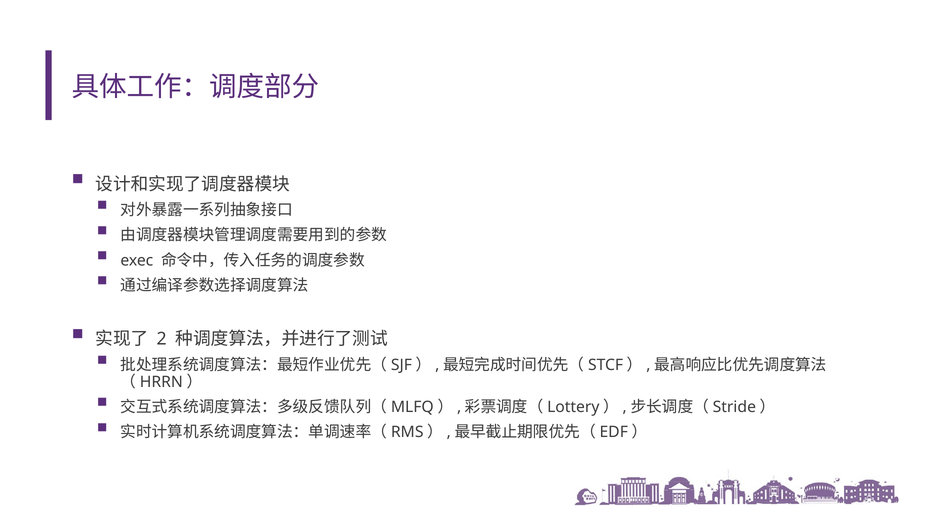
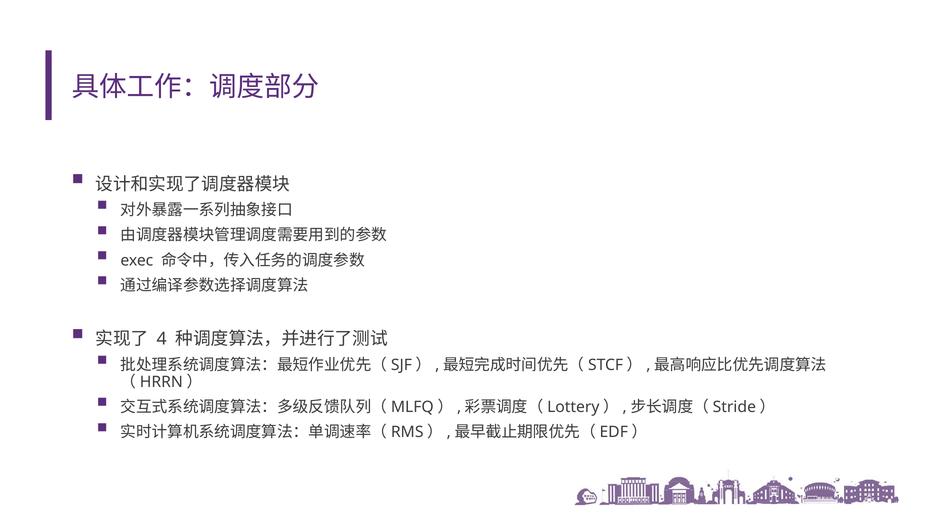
2: 2 -> 4
